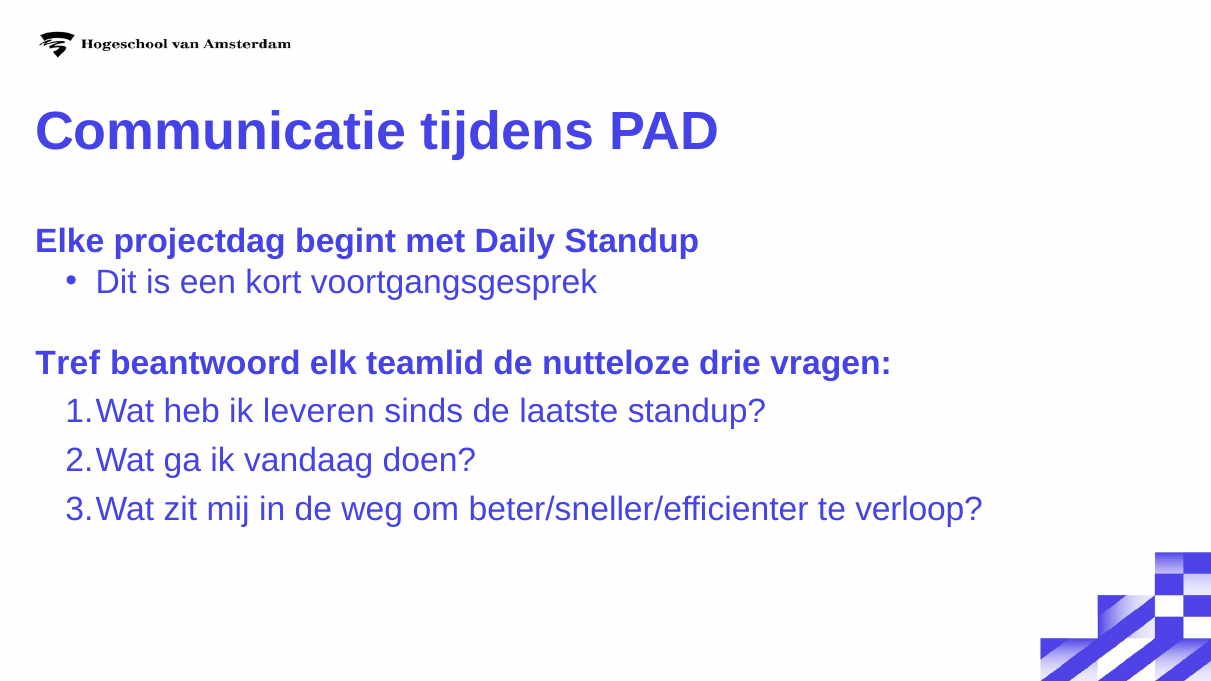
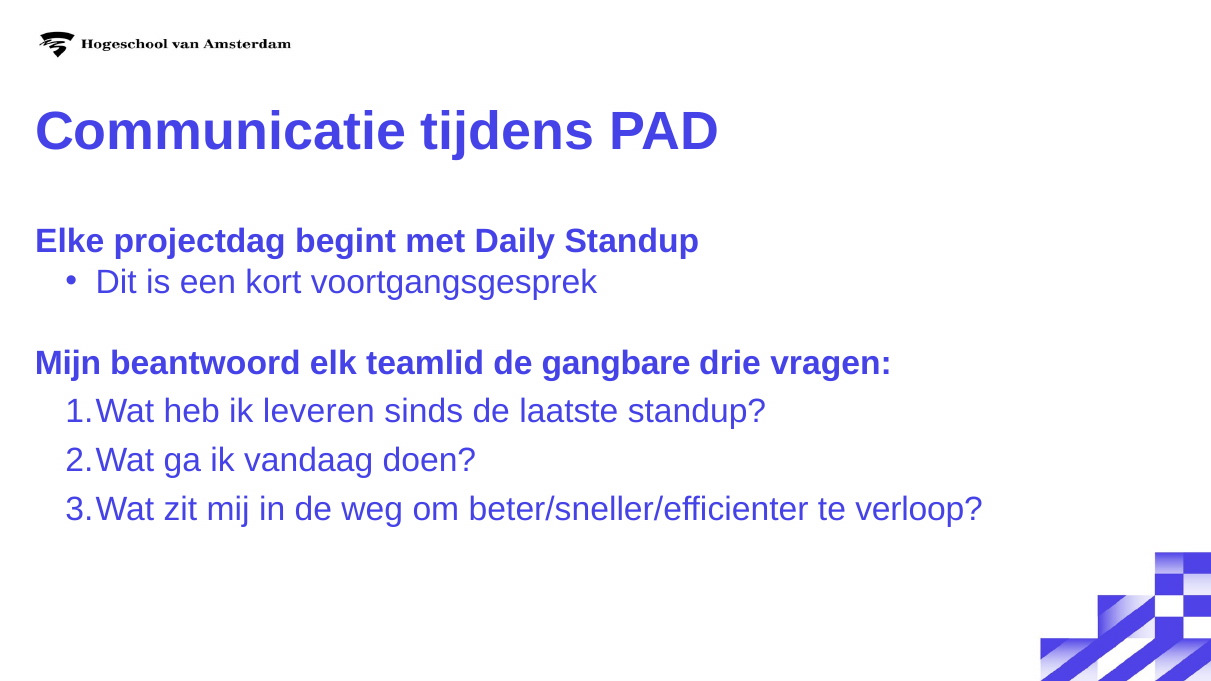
Tref: Tref -> Mijn
nutteloze: nutteloze -> gangbare
